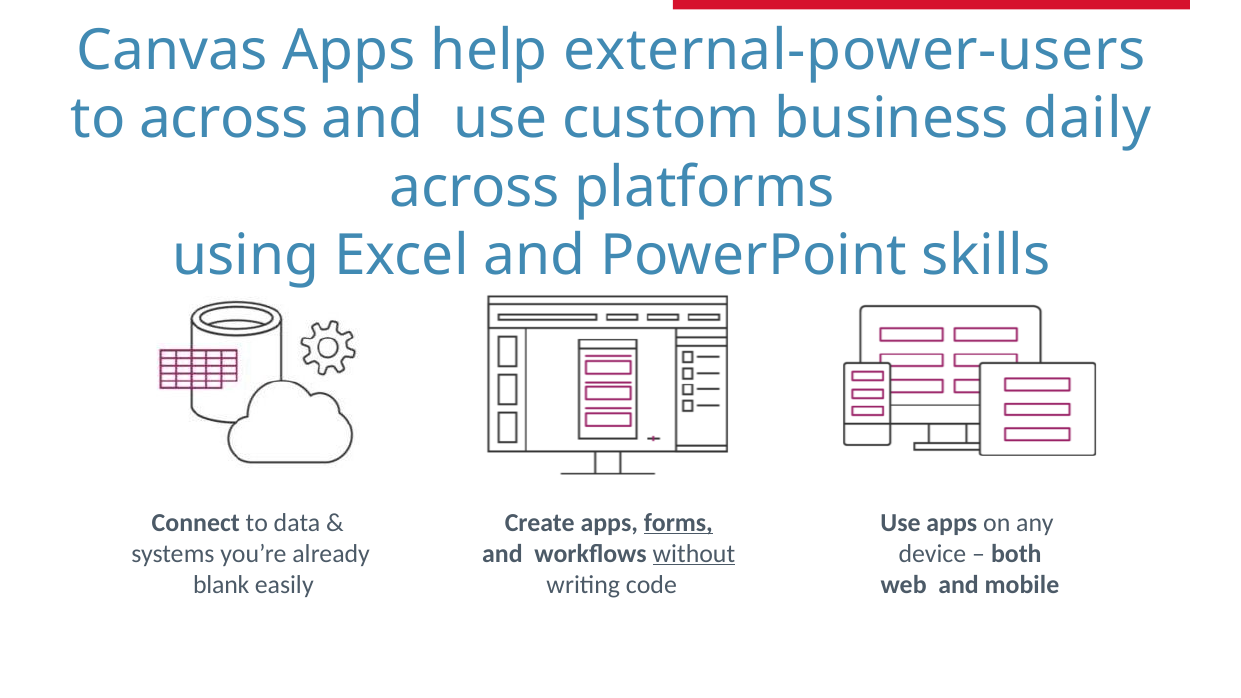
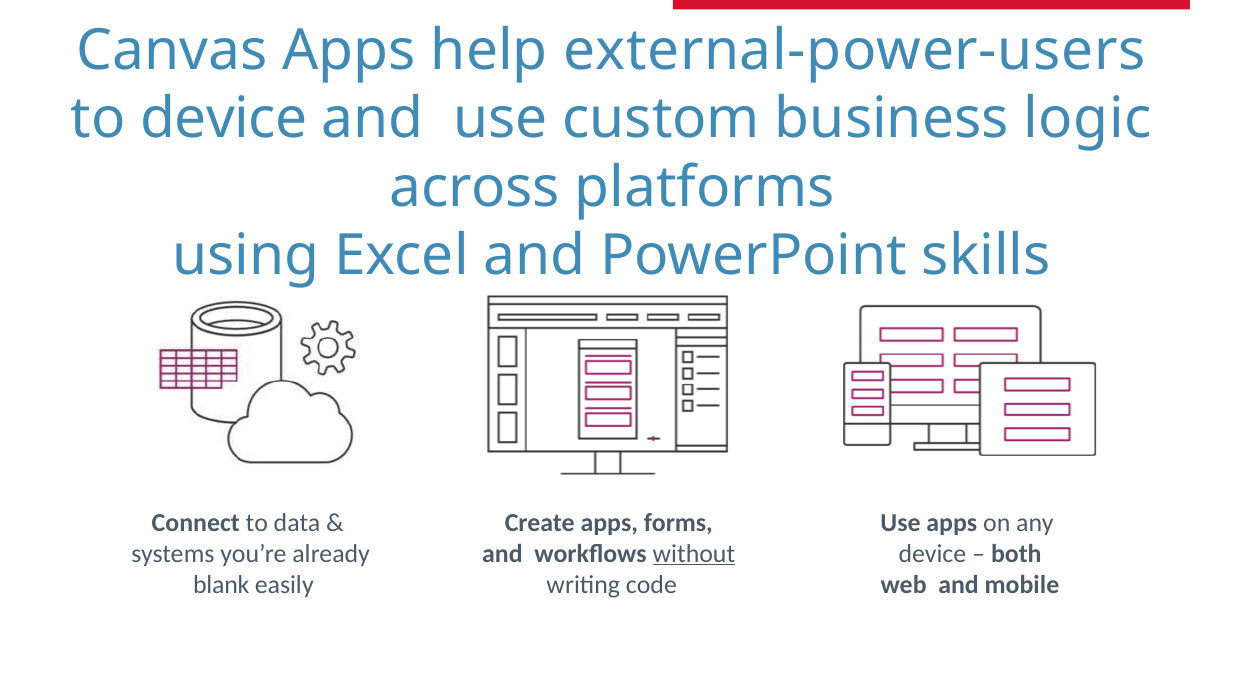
to across: across -> device
daily: daily -> logic
forms underline: present -> none
